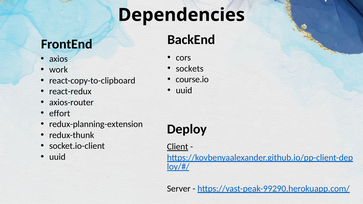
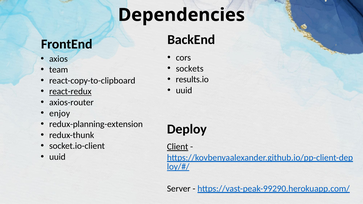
work: work -> team
course.io: course.io -> results.io
react-redux underline: none -> present
effort: effort -> enjoy
